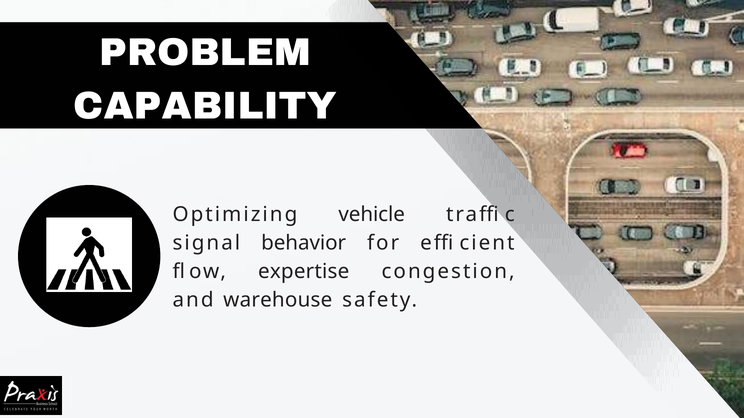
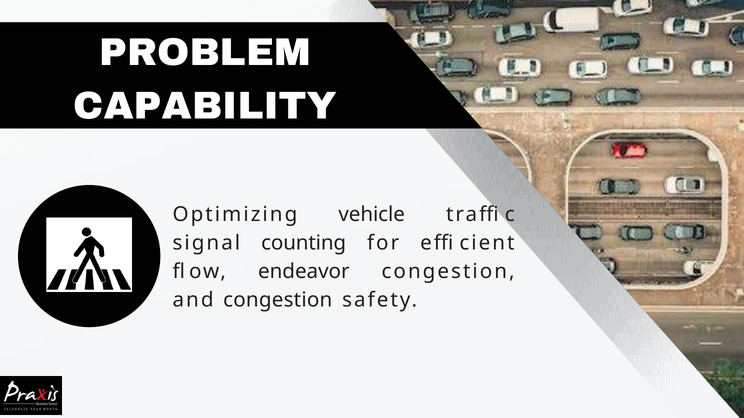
behavior: behavior -> counting
expertise: expertise -> endeavor
and warehouse: warehouse -> congestion
